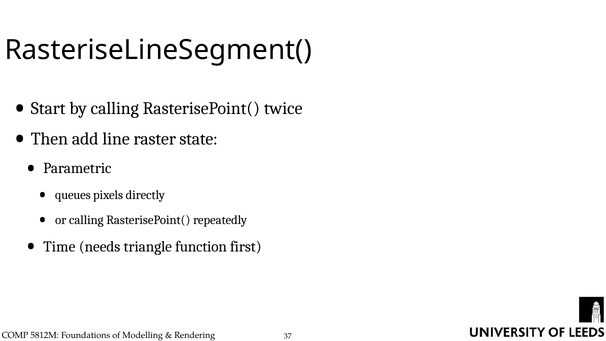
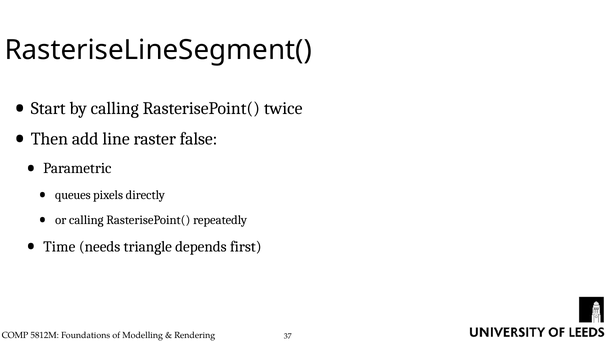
state: state -> false
function: function -> depends
